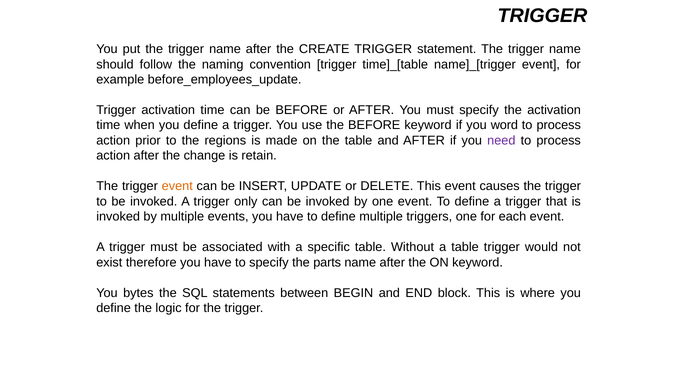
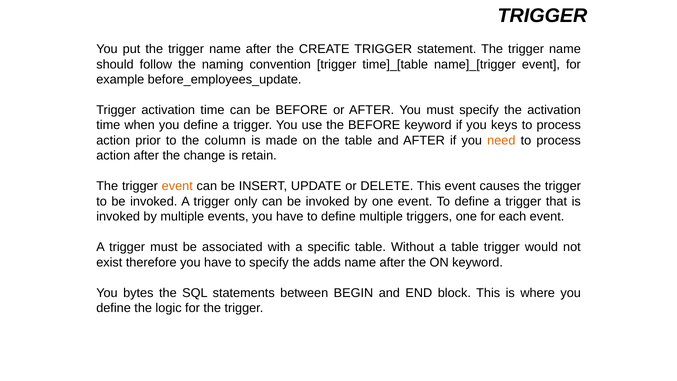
word: word -> keys
regions: regions -> column
need colour: purple -> orange
parts: parts -> adds
